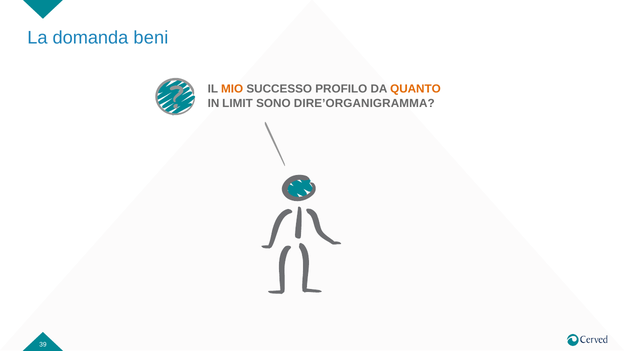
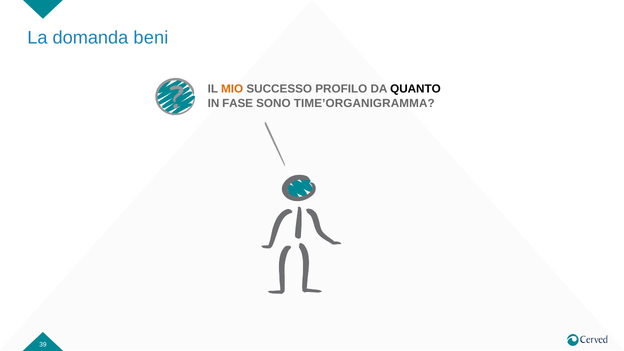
QUANTO colour: orange -> black
LIMIT: LIMIT -> FASE
DIRE’ORGANIGRAMMA: DIRE’ORGANIGRAMMA -> TIME’ORGANIGRAMMA
